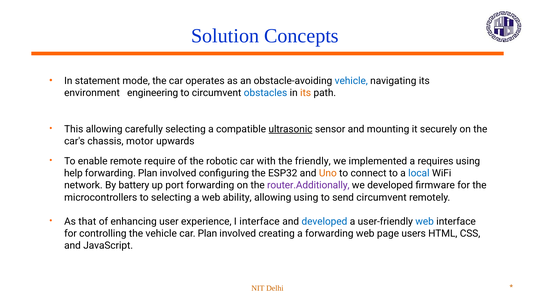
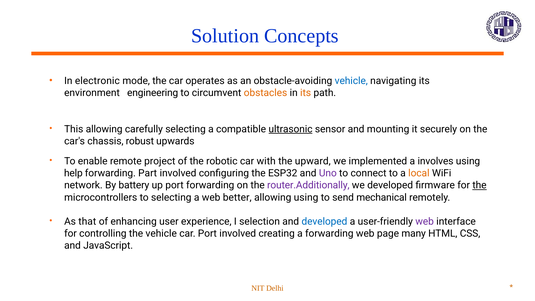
statement: statement -> electronic
obstacles colour: blue -> orange
motor: motor -> robust
require: require -> project
friendly: friendly -> upward
requires: requires -> involves
forwarding Plan: Plan -> Part
Uno colour: orange -> purple
local colour: blue -> orange
the at (479, 185) underline: none -> present
ability: ability -> better
send circumvent: circumvent -> mechanical
I interface: interface -> selection
web at (425, 221) colour: blue -> purple
car Plan: Plan -> Port
users: users -> many
